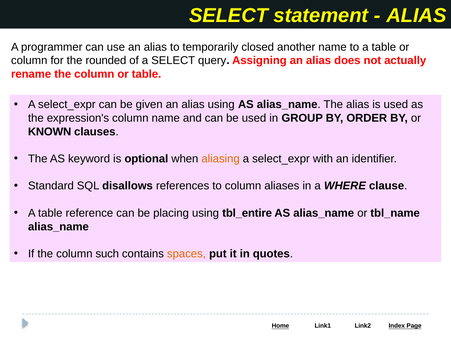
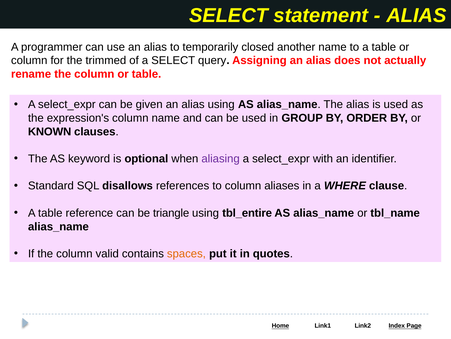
rounded: rounded -> trimmed
aliasing colour: orange -> purple
placing: placing -> triangle
such: such -> valid
